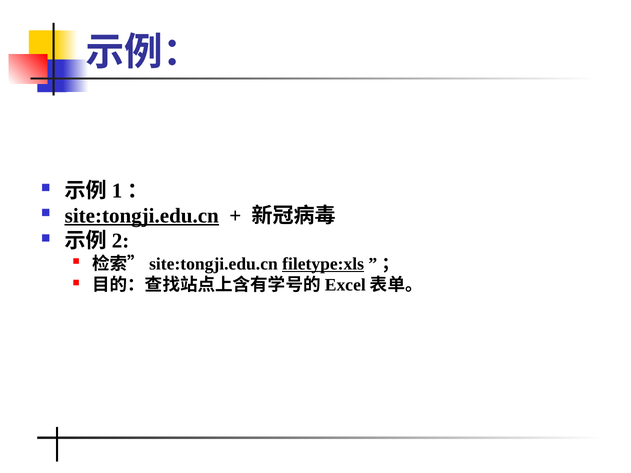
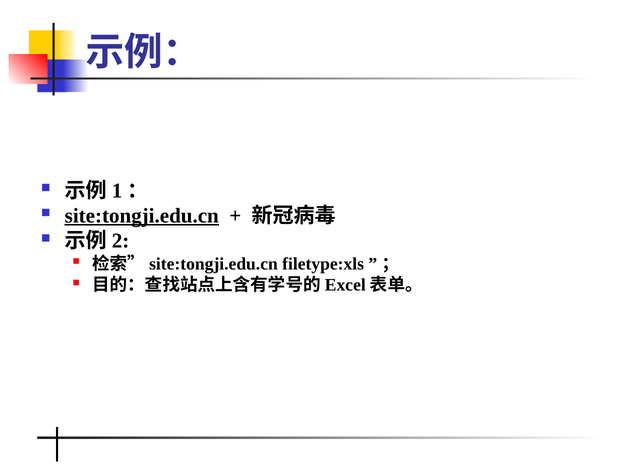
filetype:xls underline: present -> none
